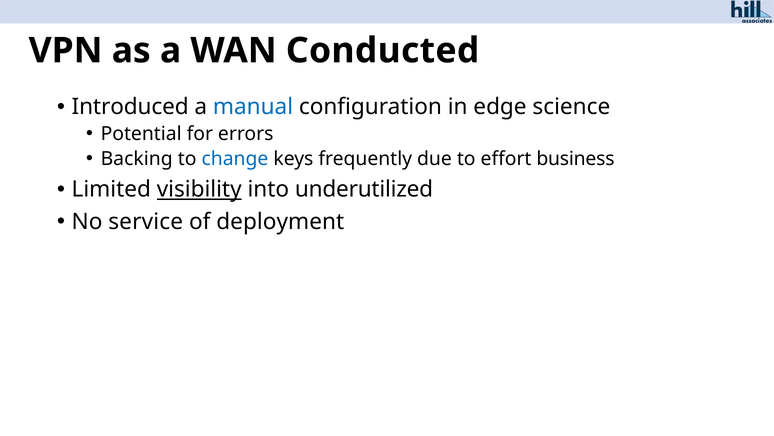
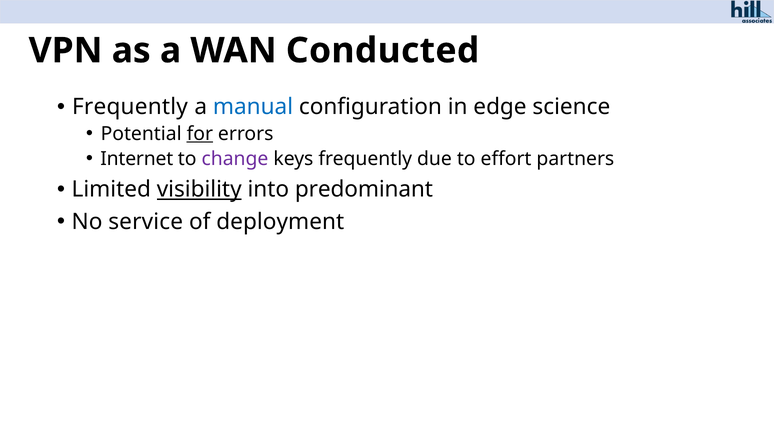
Introduced at (130, 107): Introduced -> Frequently
for underline: none -> present
Backing: Backing -> Internet
change colour: blue -> purple
business: business -> partners
underutilized: underutilized -> predominant
